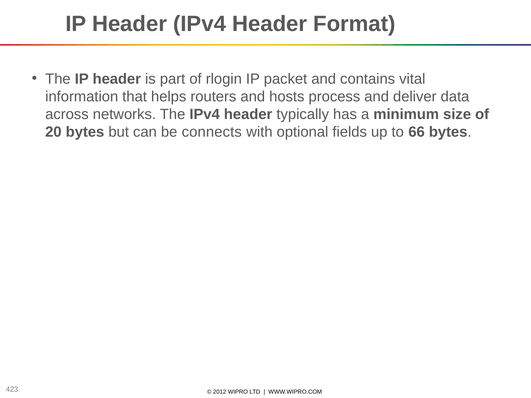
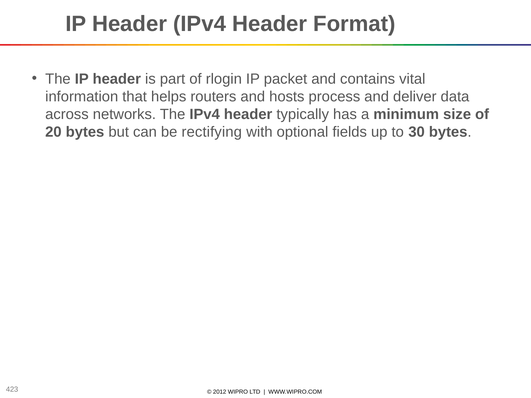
connects: connects -> rectifying
66: 66 -> 30
